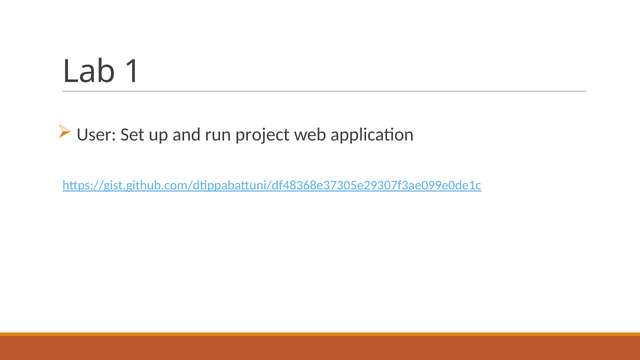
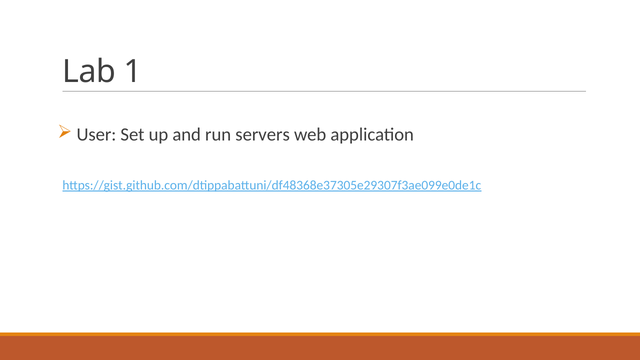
project: project -> servers
